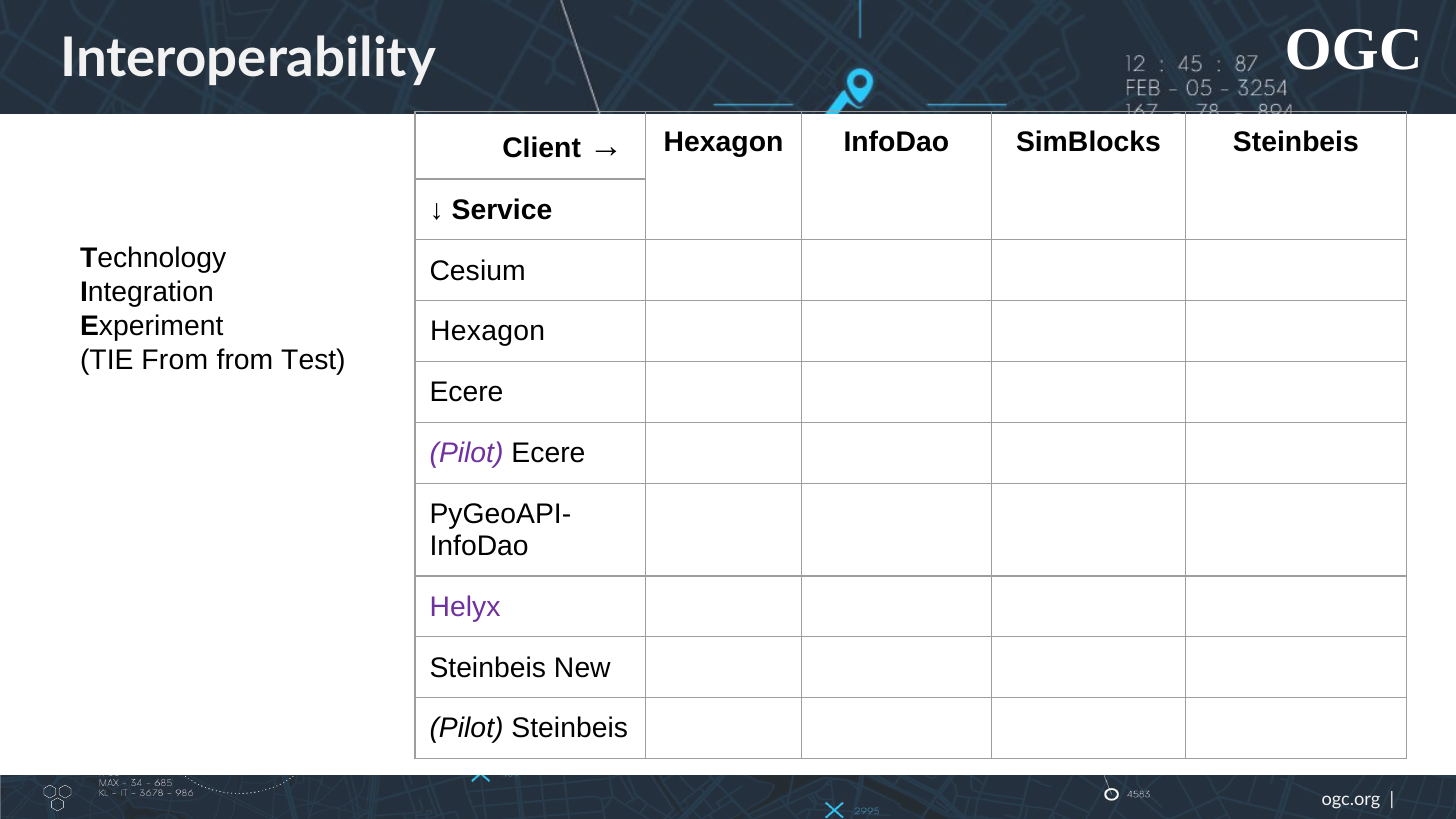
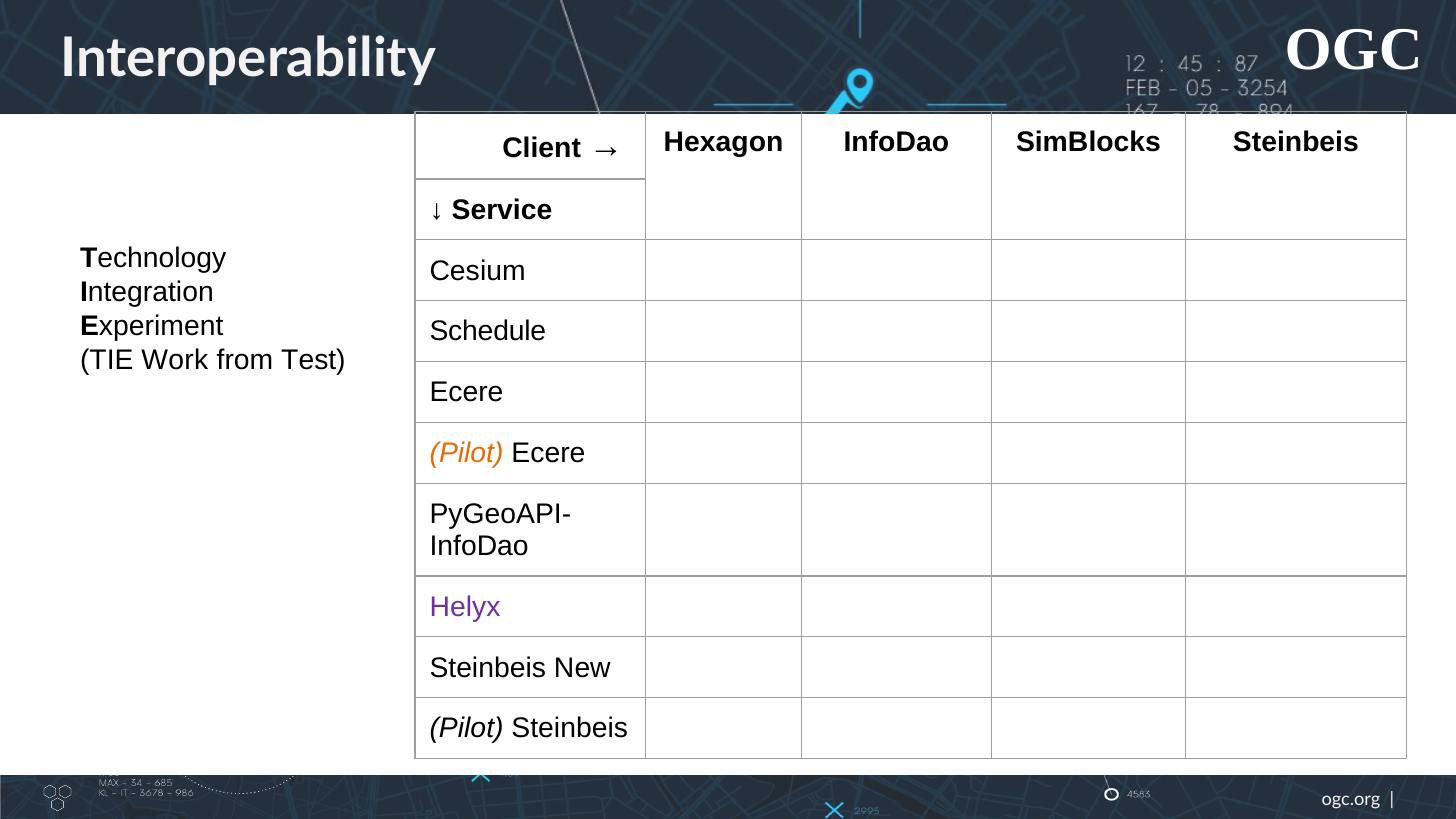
Hexagon at (488, 332): Hexagon -> Schedule
TIE From: From -> Work
Pilot at (467, 453) colour: purple -> orange
